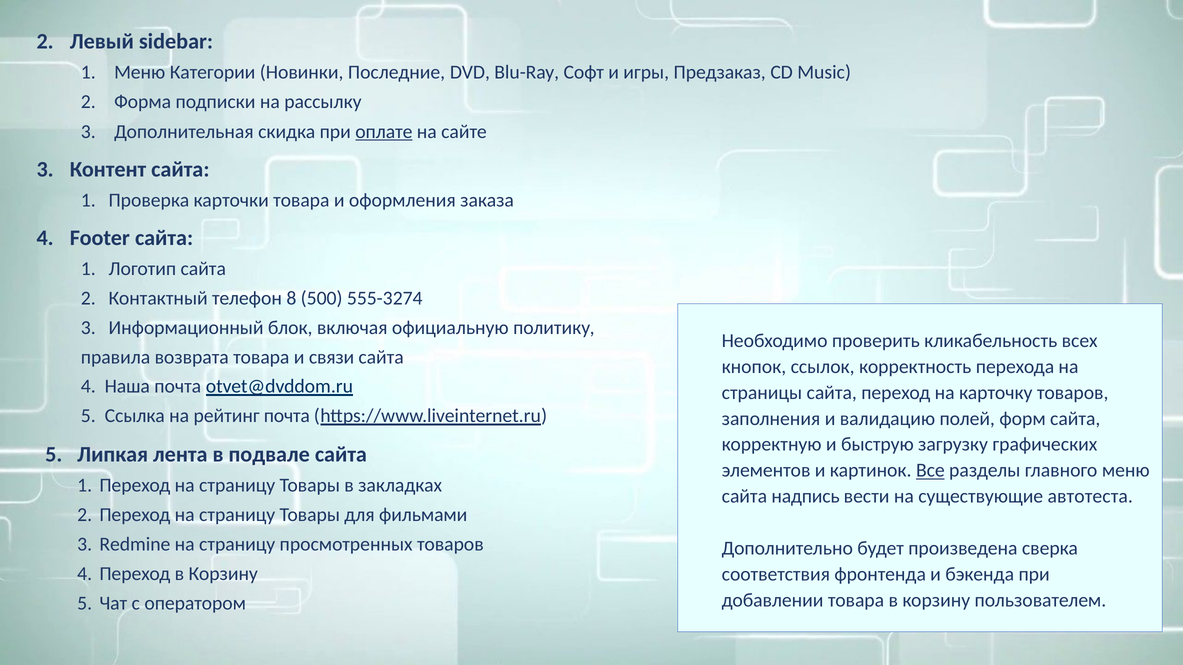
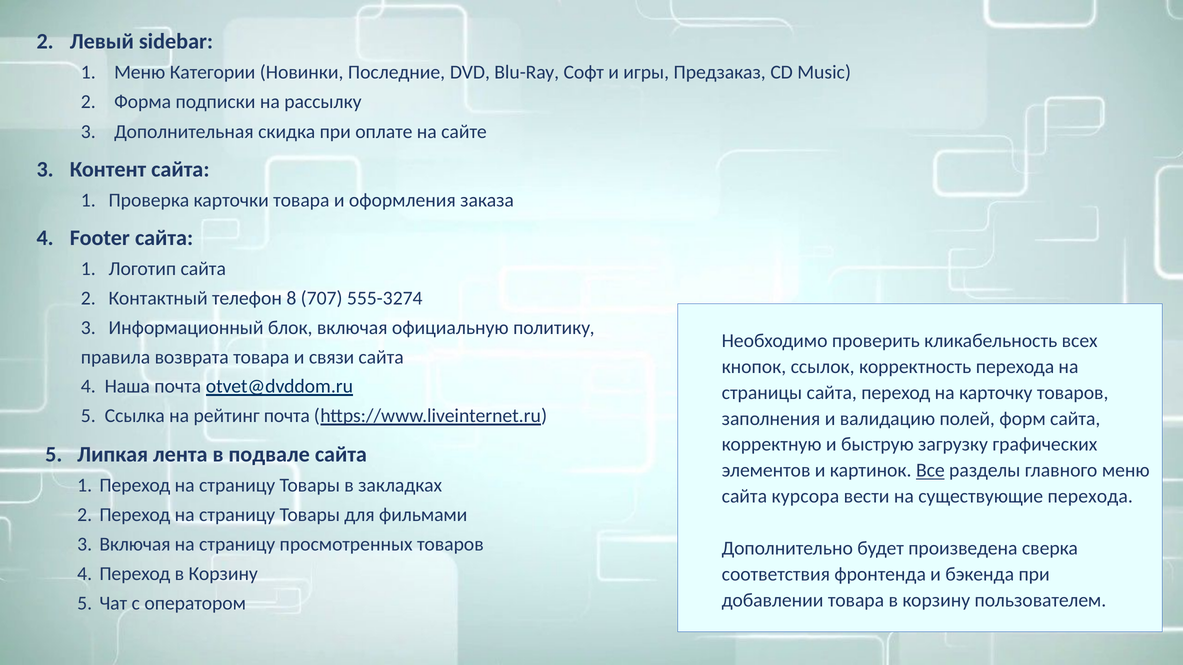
оплате underline: present -> none
500: 500 -> 707
надпись: надпись -> курсора
существующие автотеста: автотеста -> перехода
Redmine at (135, 544): Redmine -> Включая
